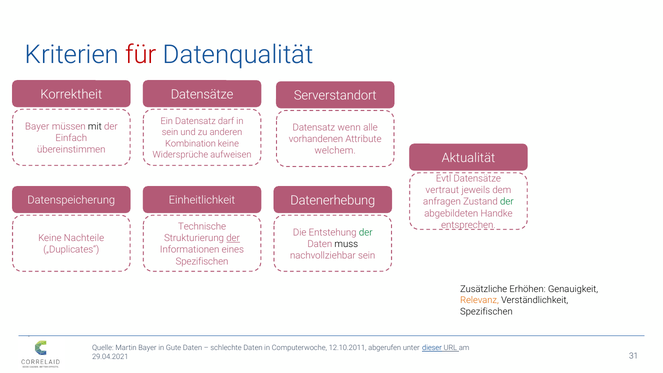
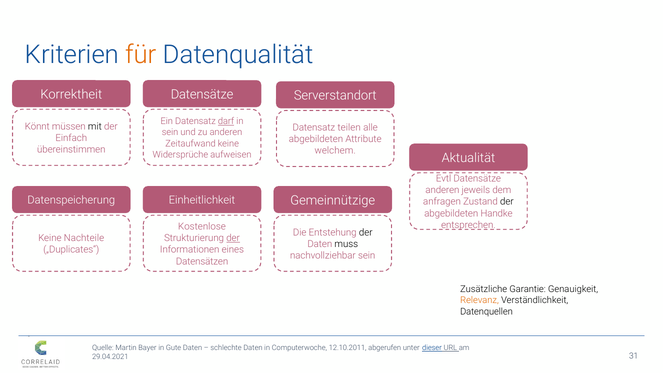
für colour: red -> orange
darf underline: none -> present
Bayer at (37, 126): Bayer -> Könnt
wenn: wenn -> teilen
vorhandenen at (316, 139): vorhandenen -> abgebildeten
Kombination: Kombination -> Zeitaufwand
vertraut at (442, 190): vertraut -> anderen
Datenerhebung: Datenerhebung -> Gemeinnützige
der at (507, 202) colour: green -> black
Technische: Technische -> Kostenlose
der at (366, 232) colour: green -> black
Spezifischen at (202, 261): Spezifischen -> Datensätzen
Erhöhen: Erhöhen -> Garantie
Spezifischen at (486, 311): Spezifischen -> Datenquellen
